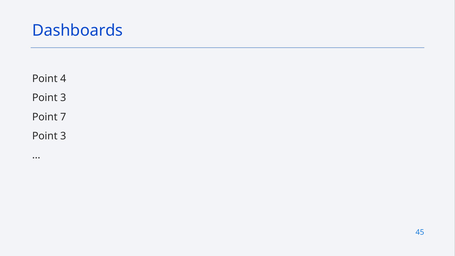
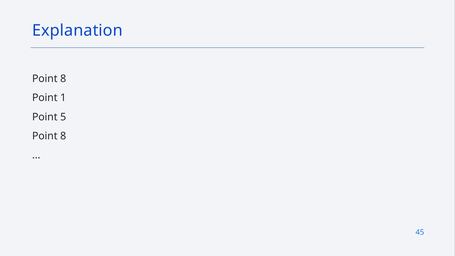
Dashboards: Dashboards -> Explanation
4 at (63, 79): 4 -> 8
3 at (63, 98): 3 -> 1
7: 7 -> 5
3 at (63, 136): 3 -> 8
